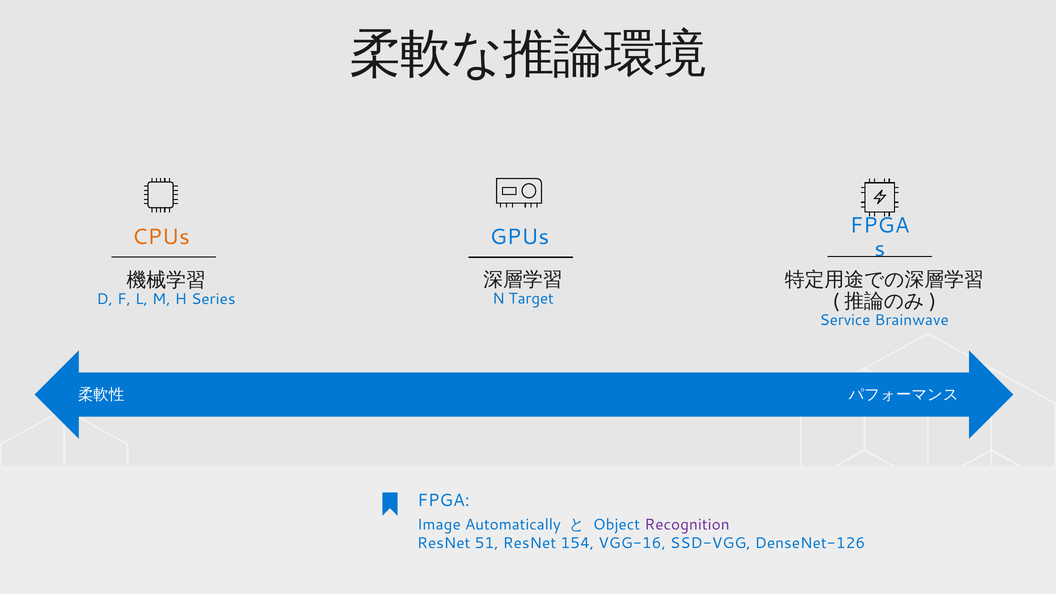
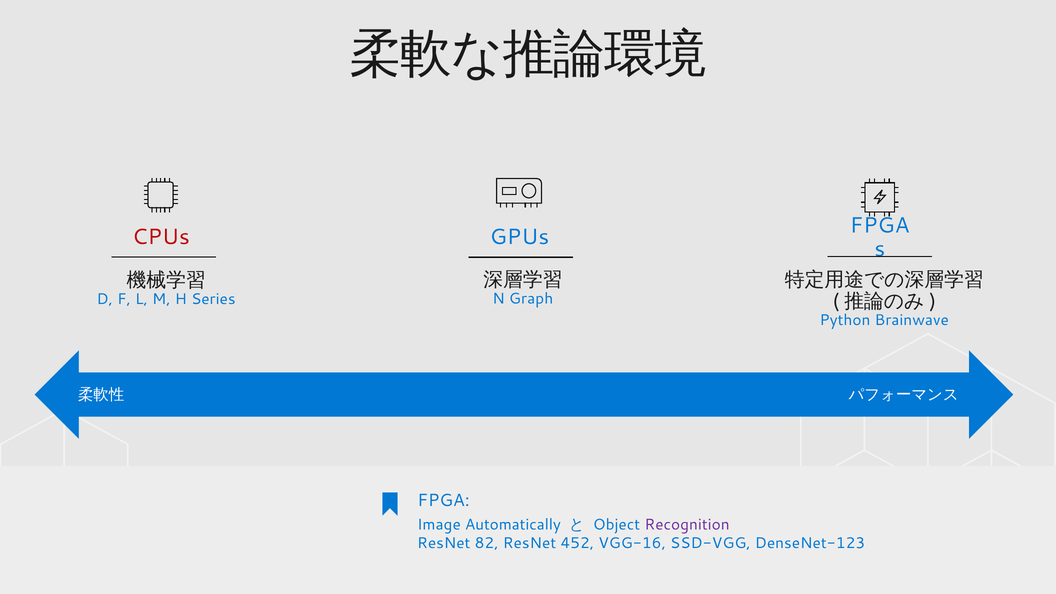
CPUs colour: orange -> red
Target: Target -> Graph
Service: Service -> Python
51: 51 -> 82
154: 154 -> 452
DenseNet-126: DenseNet-126 -> DenseNet-123
